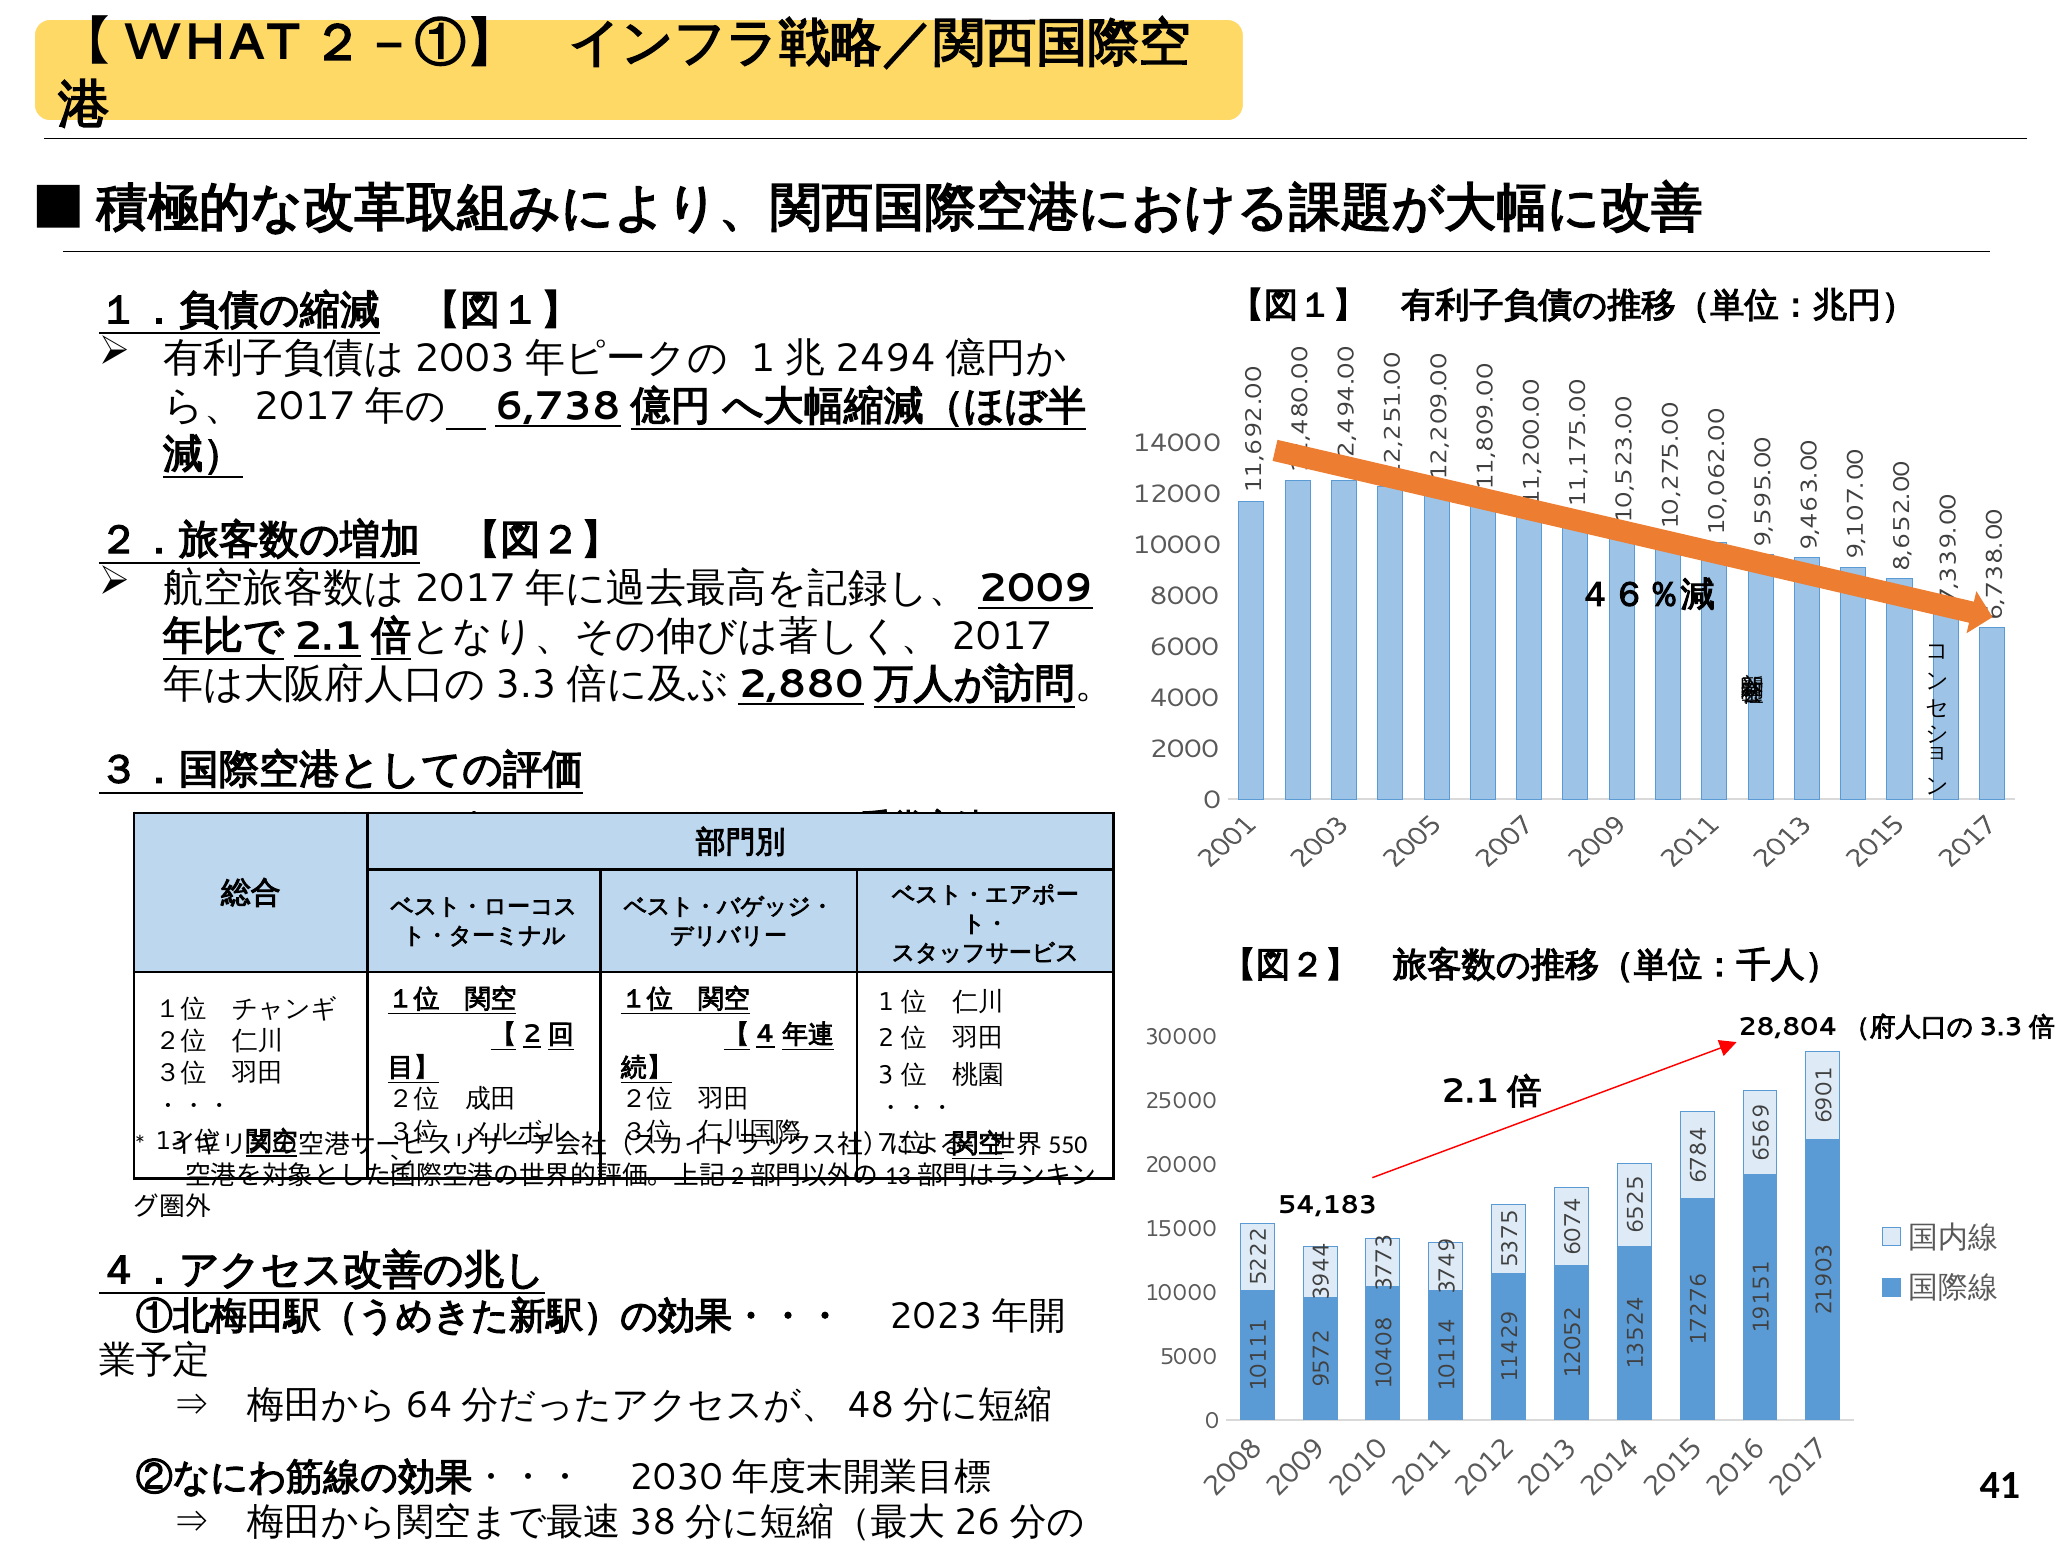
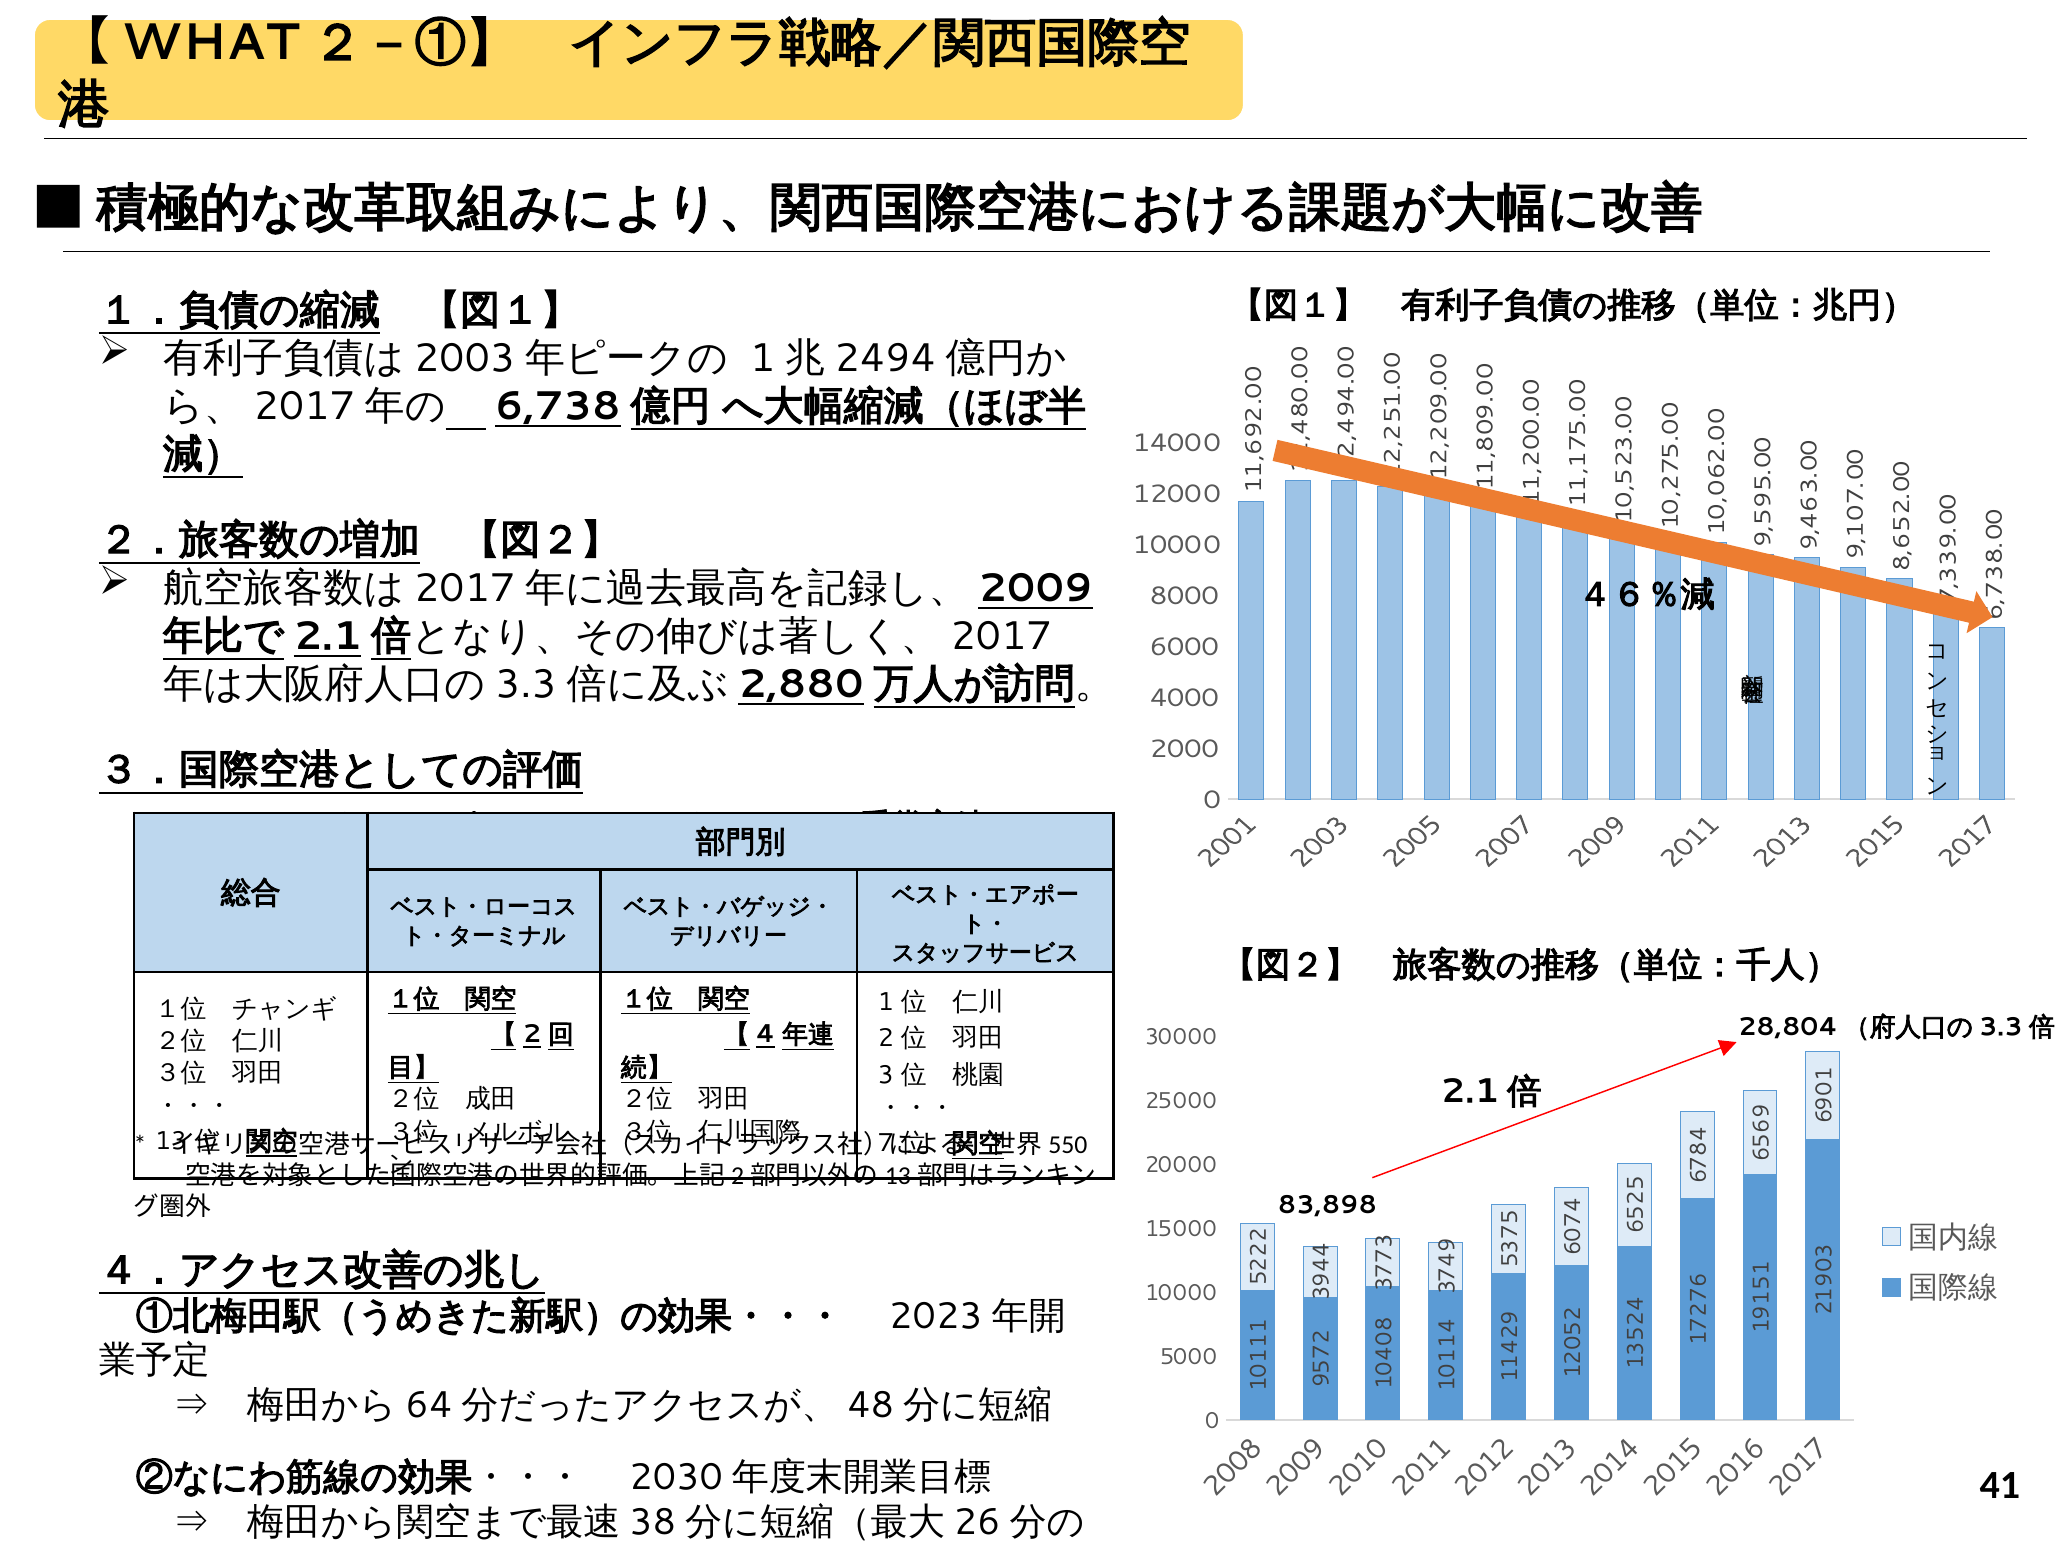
54,183: 54,183 -> 83,898
